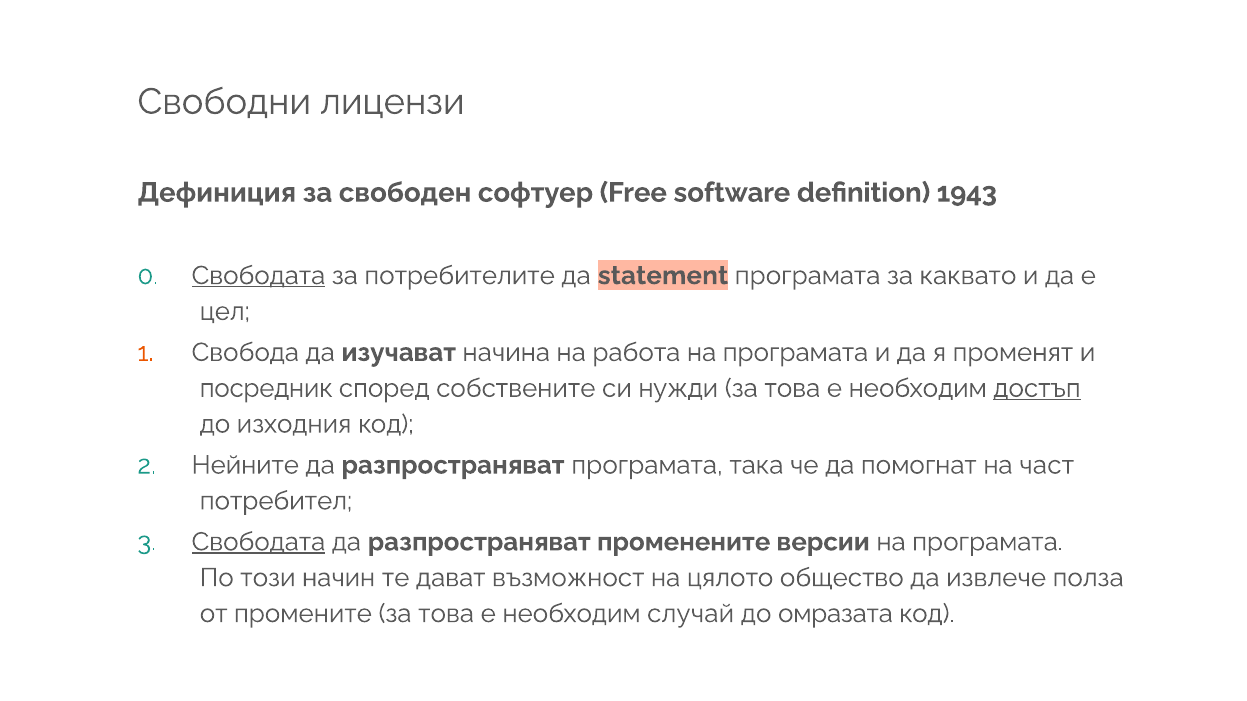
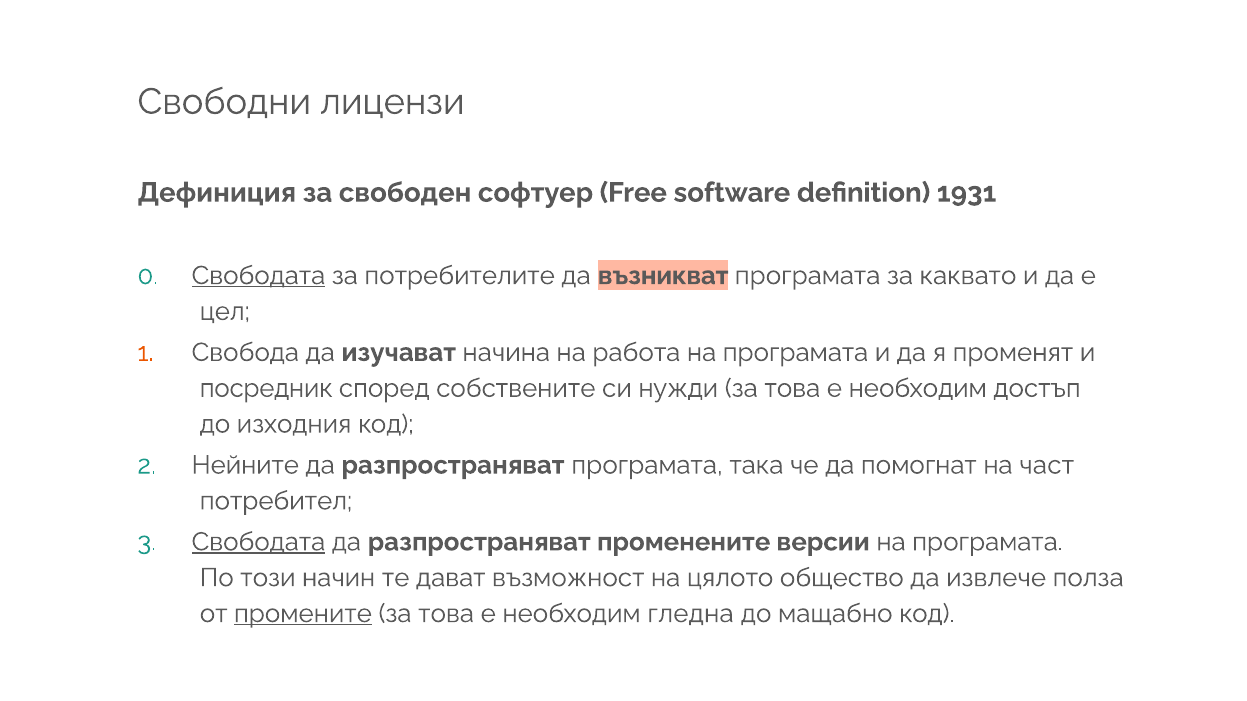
1943: 1943 -> 1931
statement: statement -> възникват
достъп underline: present -> none
промените underline: none -> present
случай: случай -> гледна
омразата: омразата -> мащабно
